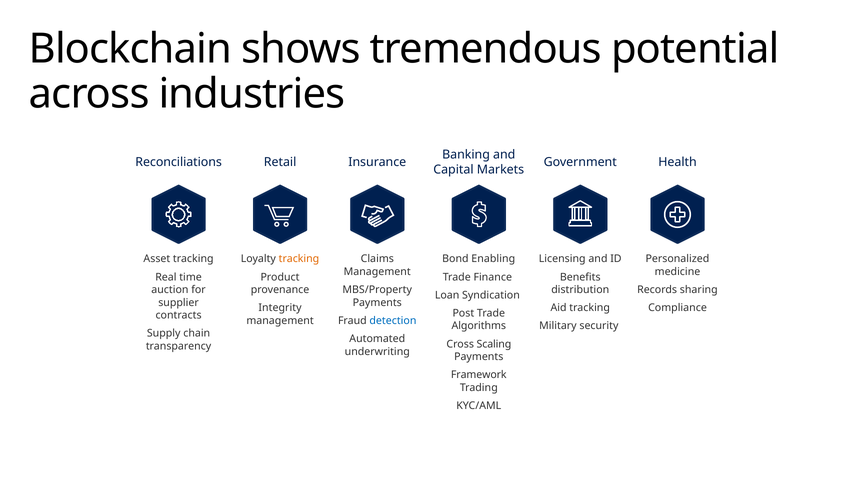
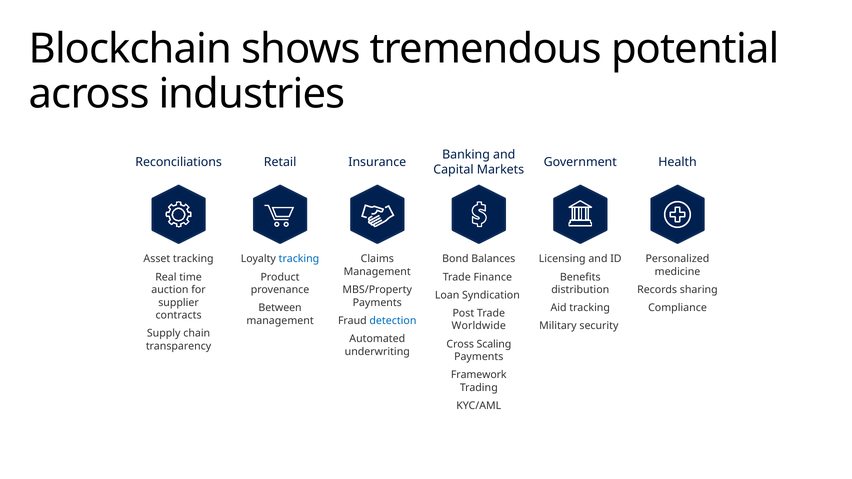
tracking at (299, 259) colour: orange -> blue
Enabling: Enabling -> Balances
Integrity: Integrity -> Between
Algorithms: Algorithms -> Worldwide
